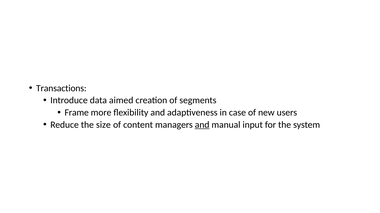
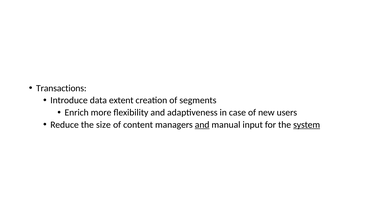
aimed: aimed -> extent
Frame: Frame -> Enrich
system underline: none -> present
